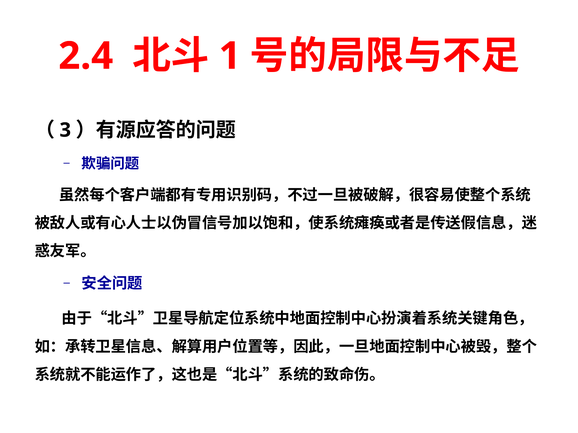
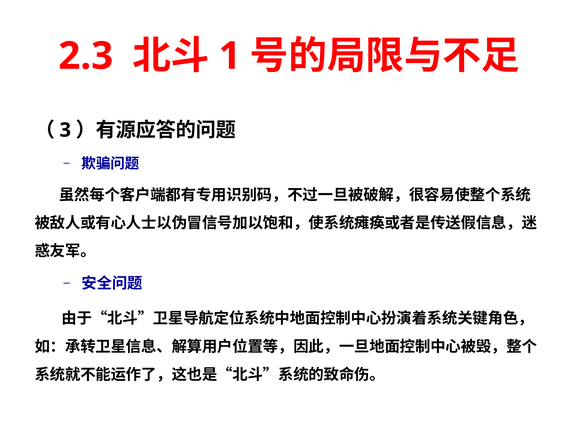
2.4: 2.4 -> 2.3
